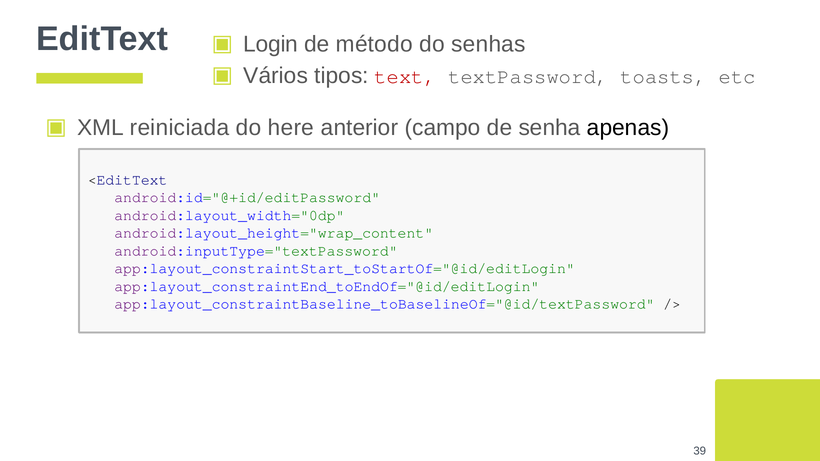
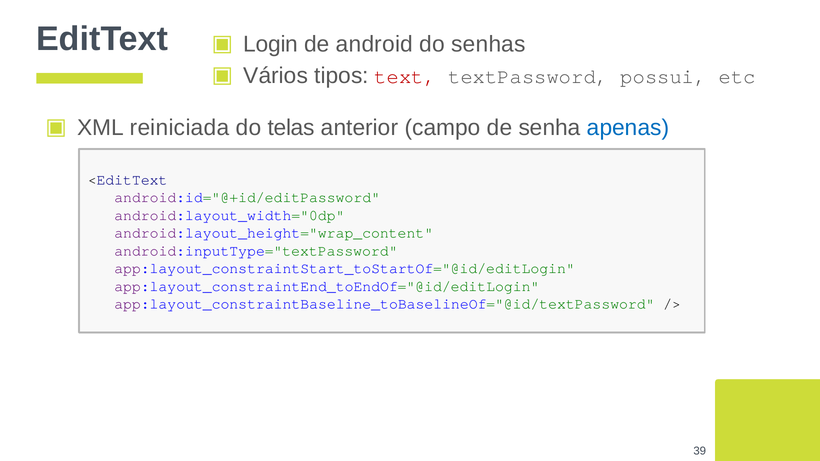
método: método -> android
toasts: toasts -> possui
here: here -> telas
apenas colour: black -> blue
